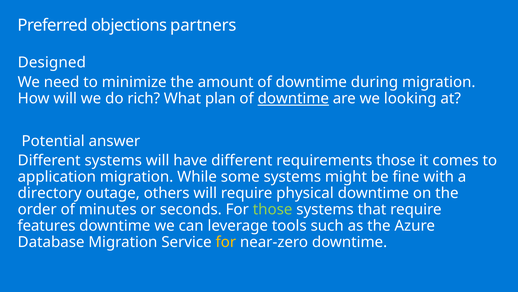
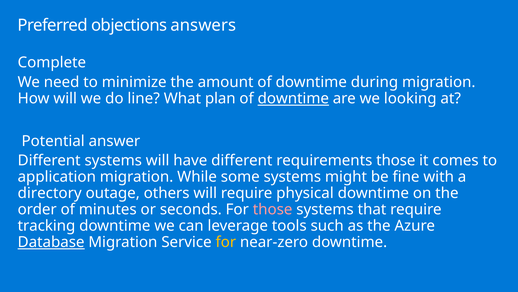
partners: partners -> answers
Designed: Designed -> Complete
rich: rich -> line
those at (273, 209) colour: light green -> pink
features: features -> tracking
Database underline: none -> present
